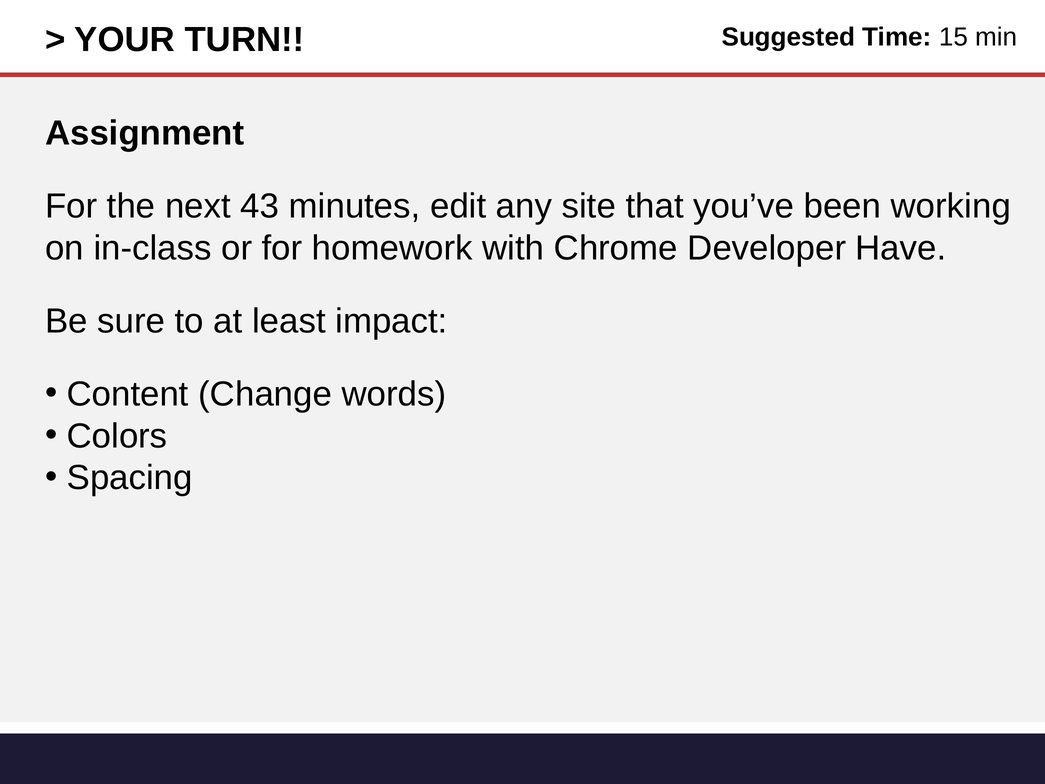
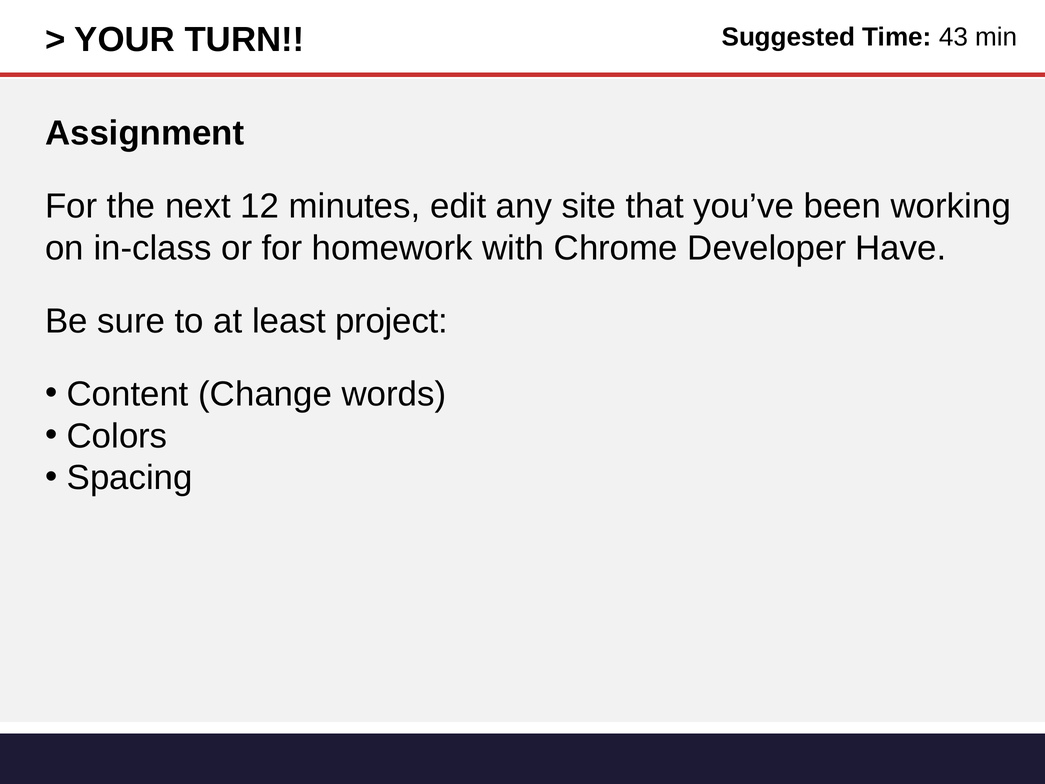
15: 15 -> 43
43: 43 -> 12
impact: impact -> project
